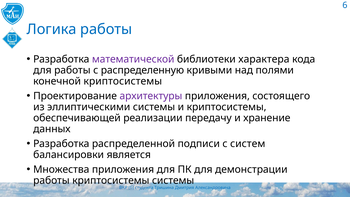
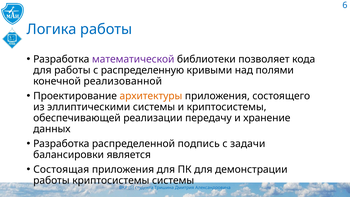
характера: характера -> позволяет
конечной криптосистемы: криптосистемы -> реализованной
архитектуры colour: purple -> orange
подписи: подписи -> подпись
систем: систем -> задачи
Множества: Множества -> Состоящая
